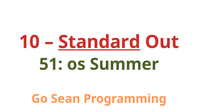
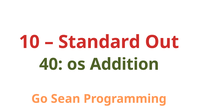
Standard underline: present -> none
51: 51 -> 40
Summer: Summer -> Addition
